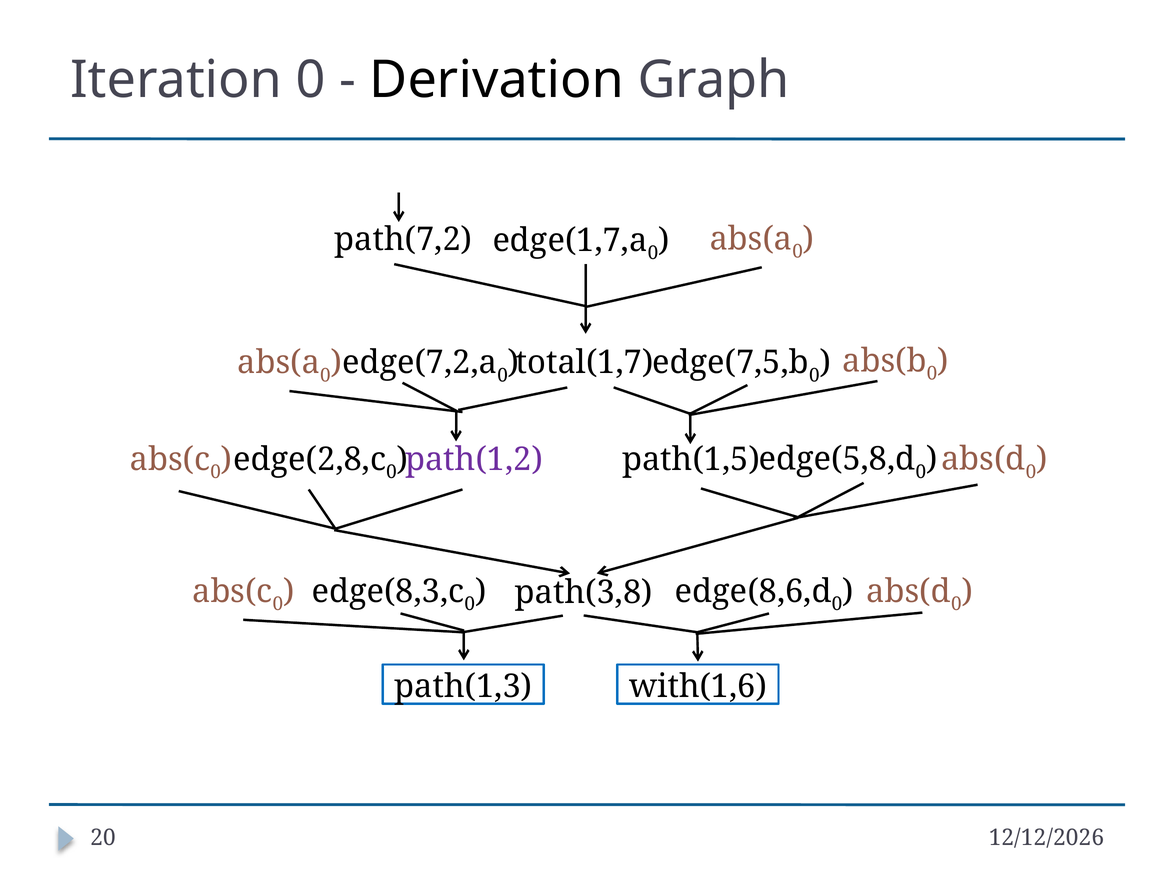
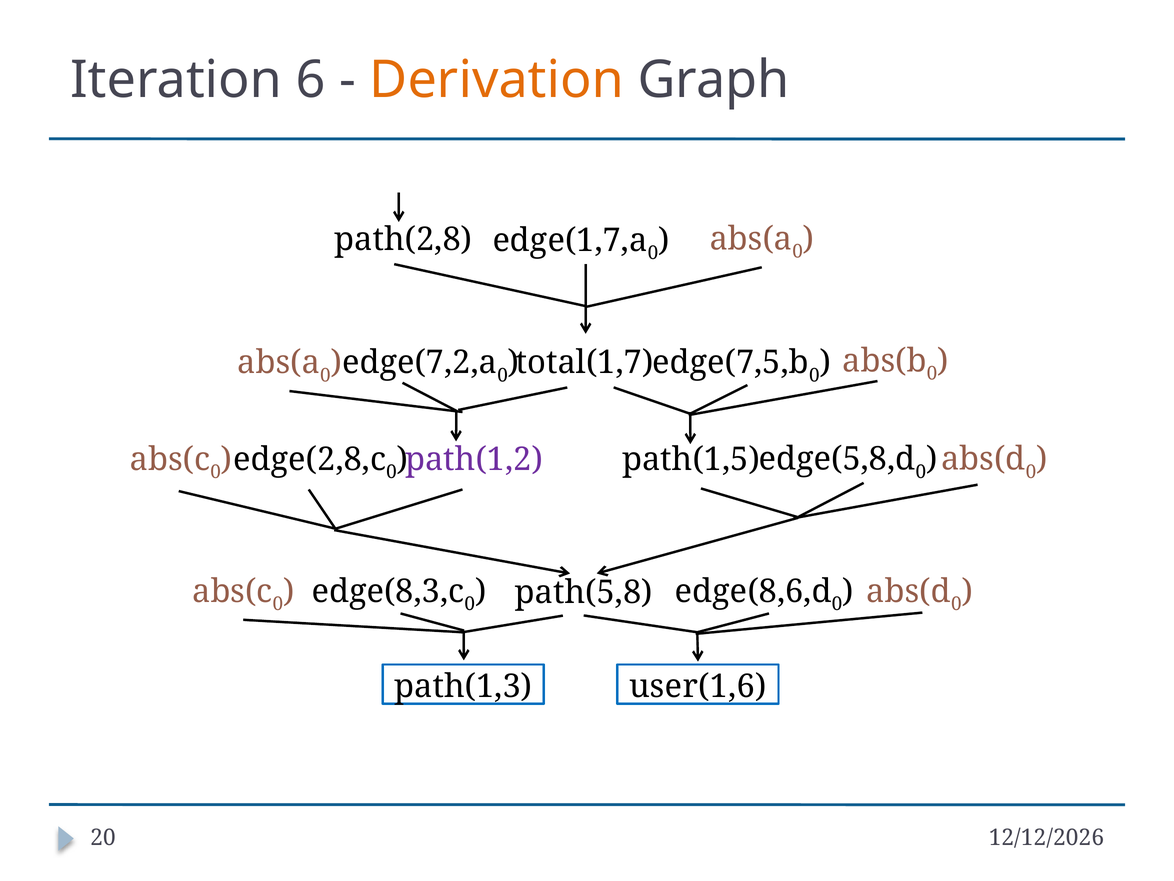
Iteration 0: 0 -> 6
Derivation colour: black -> orange
path(7,2: path(7,2 -> path(2,8
path(3,8: path(3,8 -> path(5,8
with(1,6: with(1,6 -> user(1,6
